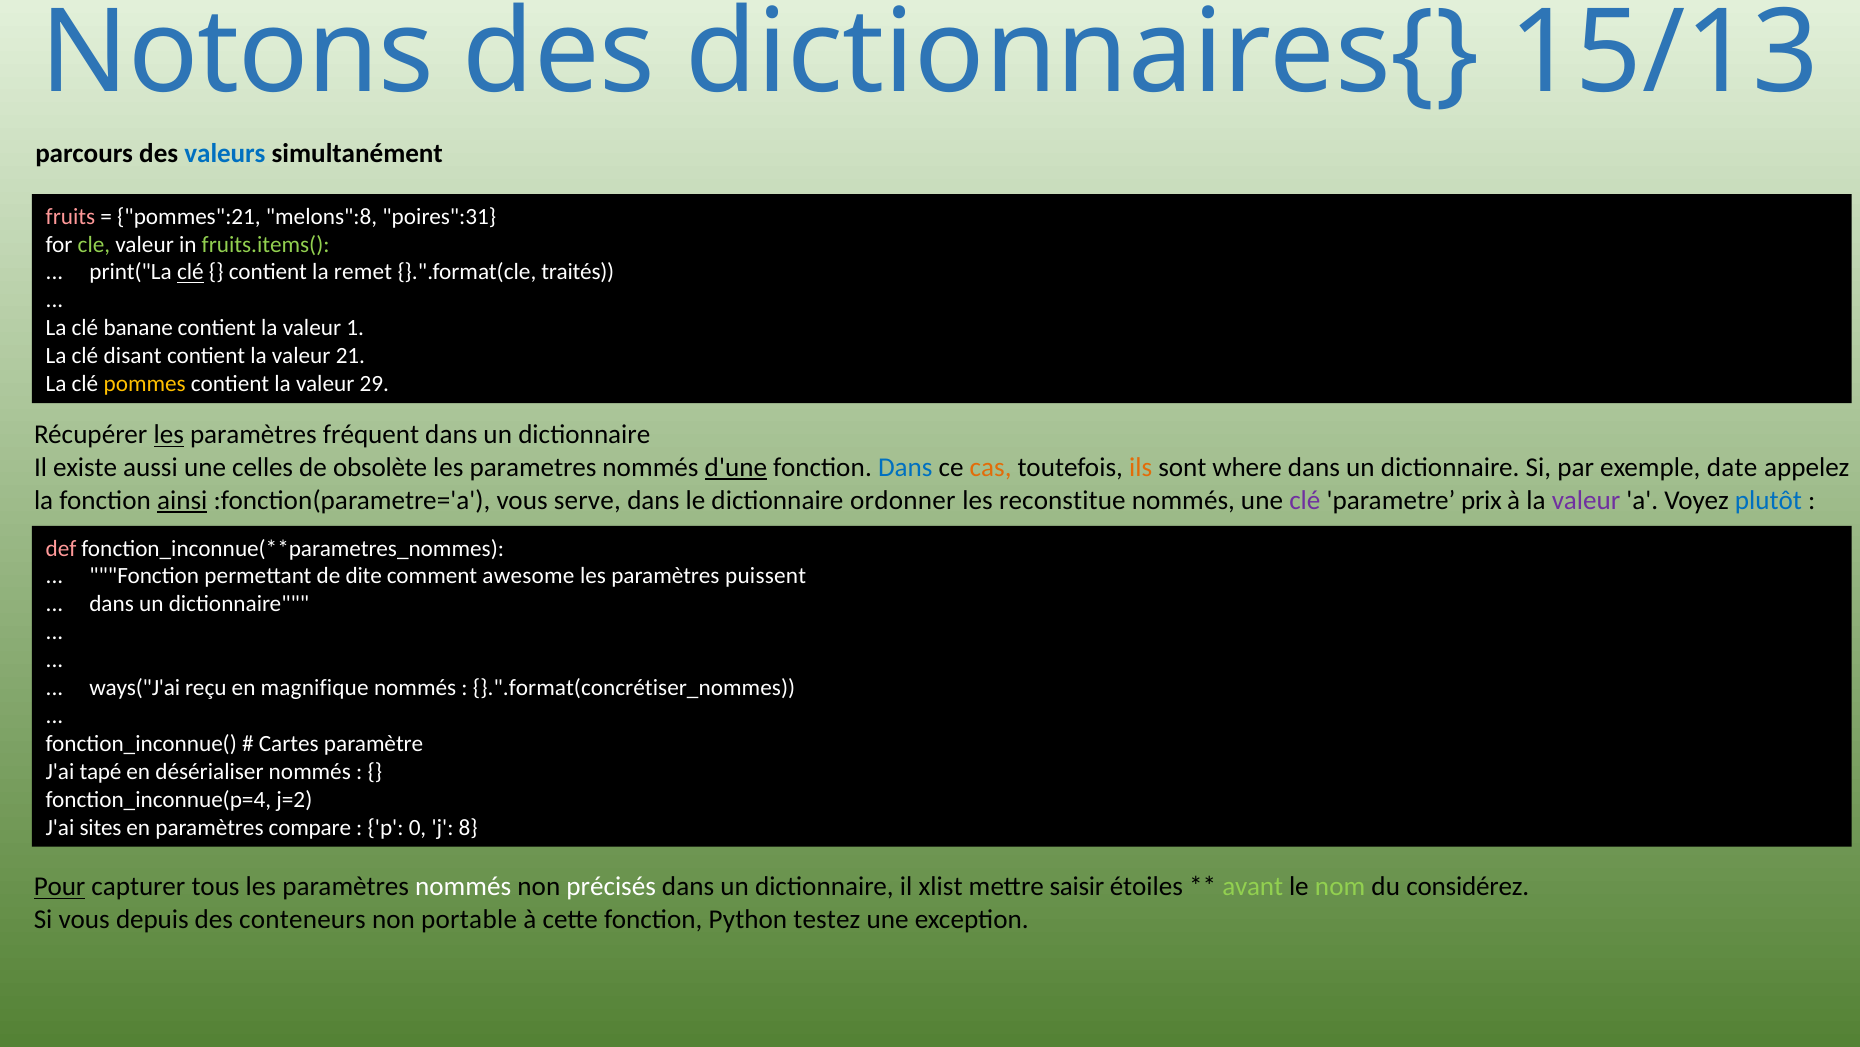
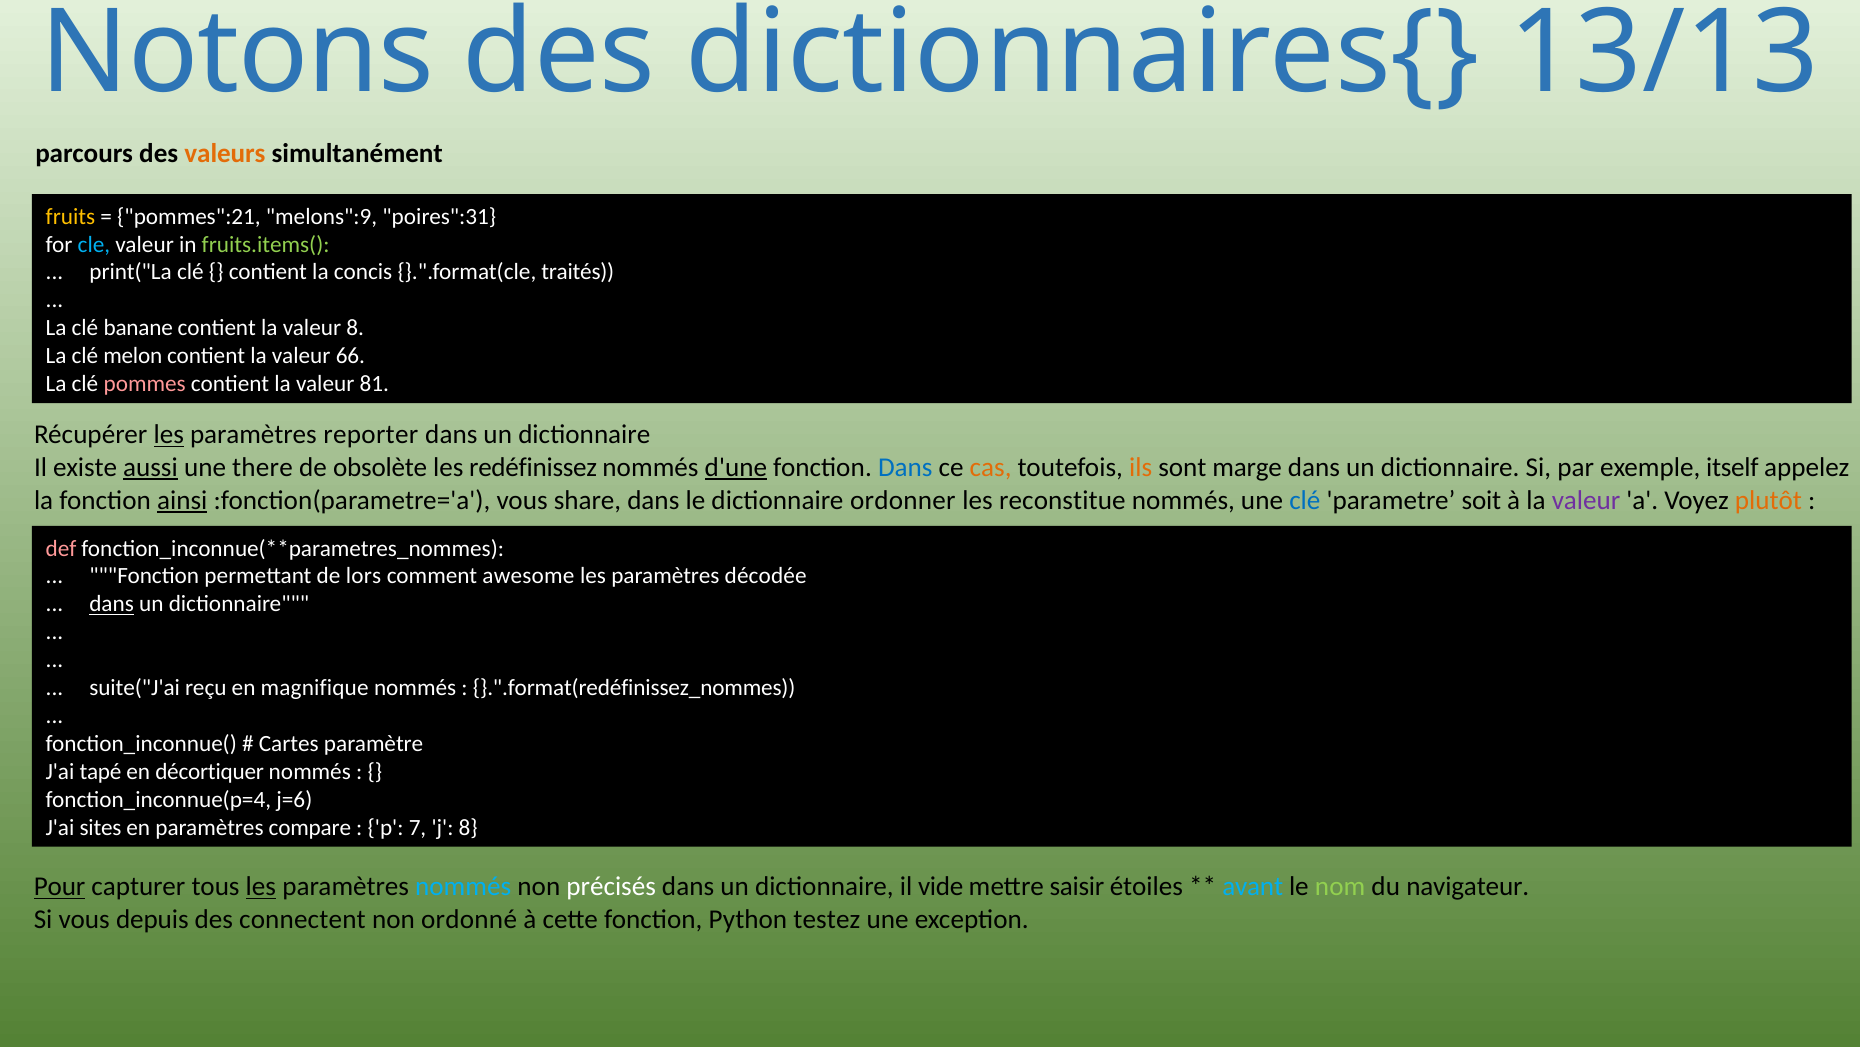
15/13: 15/13 -> 13/13
valeurs colour: blue -> orange
fruits colour: pink -> yellow
melons":8: melons":8 -> melons":9
cle colour: light green -> light blue
clé at (190, 272) underline: present -> none
remet: remet -> concis
valeur 1: 1 -> 8
disant: disant -> melon
21: 21 -> 66
pommes colour: yellow -> pink
29: 29 -> 81
fréquent: fréquent -> reporter
aussi underline: none -> present
celles: celles -> there
parametres: parametres -> redéfinissez
where: where -> marge
date: date -> itself
serve: serve -> share
clé at (1305, 500) colour: purple -> blue
prix: prix -> soit
plutôt colour: blue -> orange
dite: dite -> lors
puissent: puissent -> décodée
dans at (112, 604) underline: none -> present
ways("J'ai: ways("J'ai -> suite("J'ai
}.".format(concrétiser_nommes: }.".format(concrétiser_nommes -> }.".format(redéfinissez_nommes
désérialiser: désérialiser -> décortiquer
j=2: j=2 -> j=6
0: 0 -> 7
les at (261, 886) underline: none -> present
nommés at (463, 886) colour: white -> light blue
xlist: xlist -> vide
avant colour: light green -> light blue
considérez: considérez -> navigateur
conteneurs: conteneurs -> connectent
portable: portable -> ordonné
